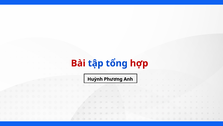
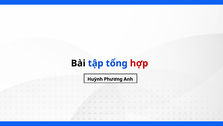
Bài colour: red -> black
